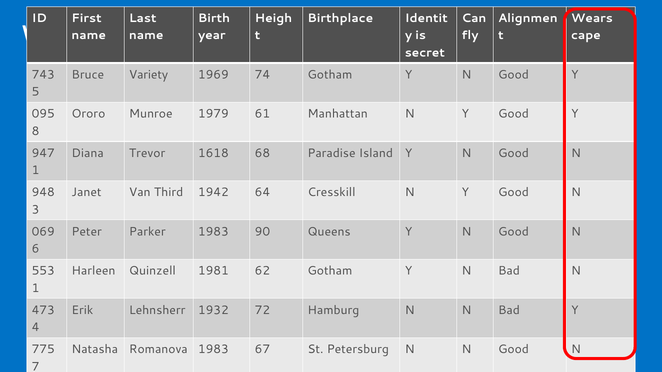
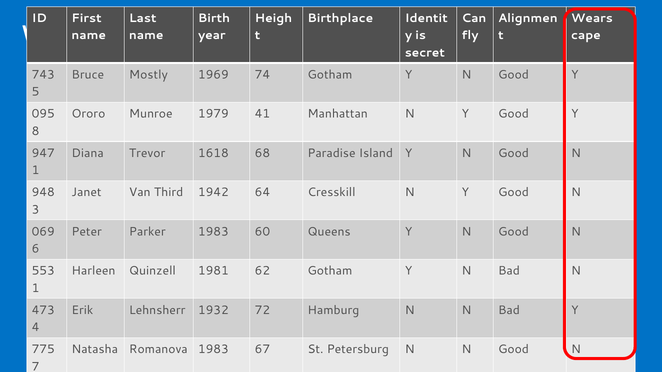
Variety: Variety -> Mostly
61: 61 -> 41
90: 90 -> 60
